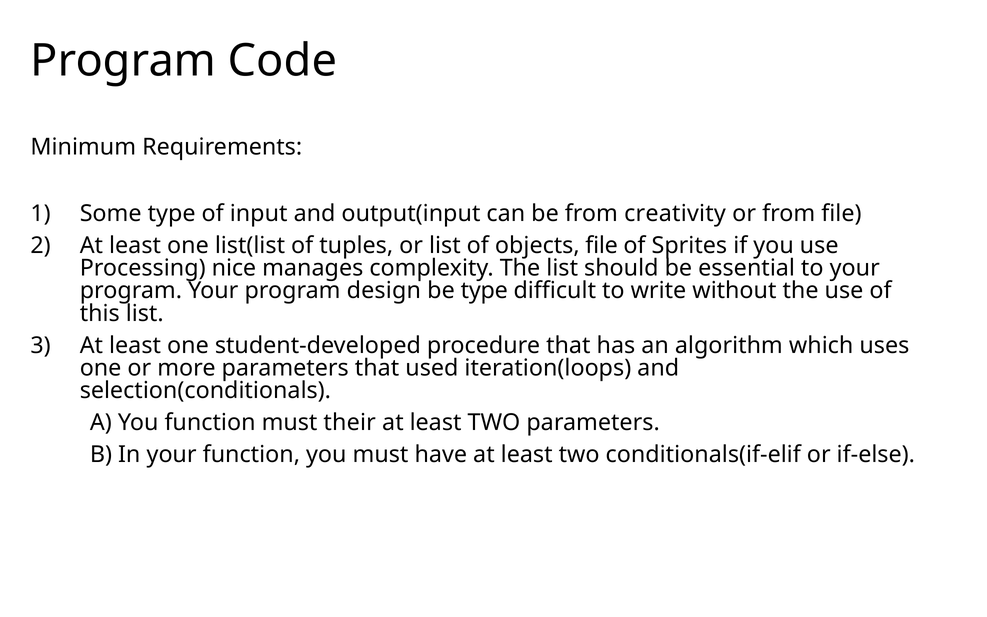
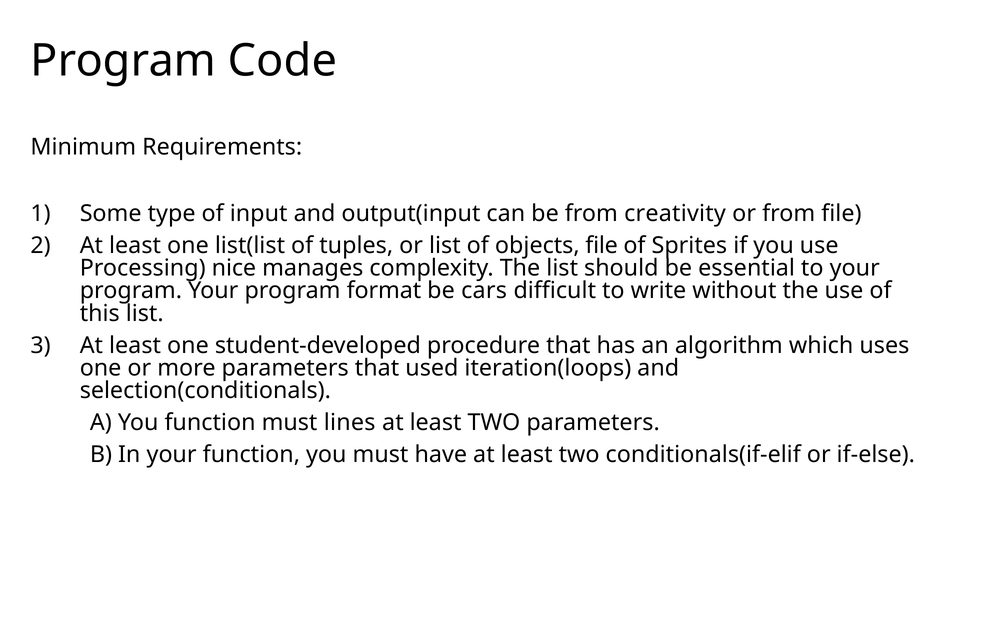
design: design -> format
be type: type -> cars
their: their -> lines
